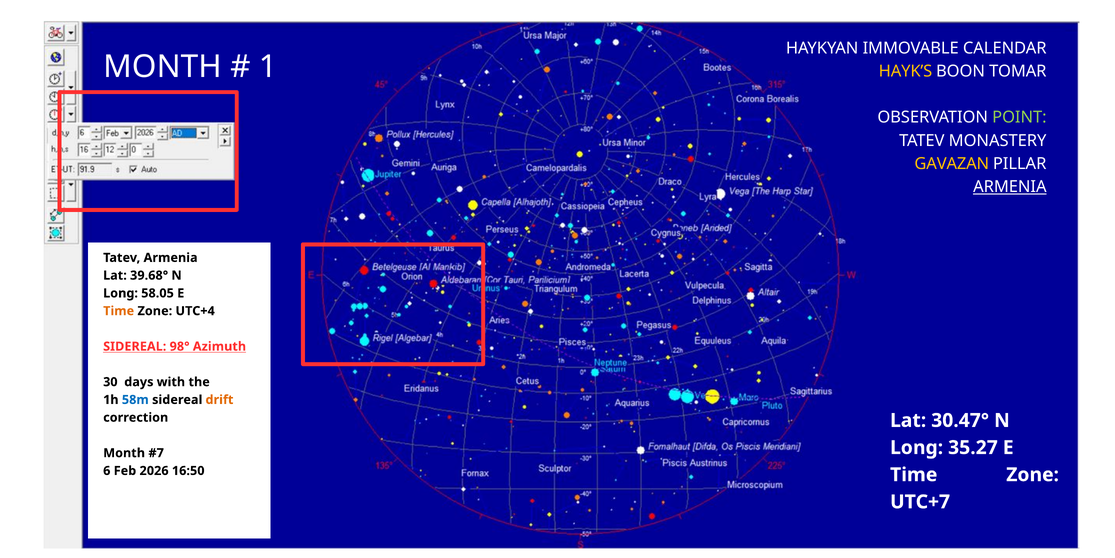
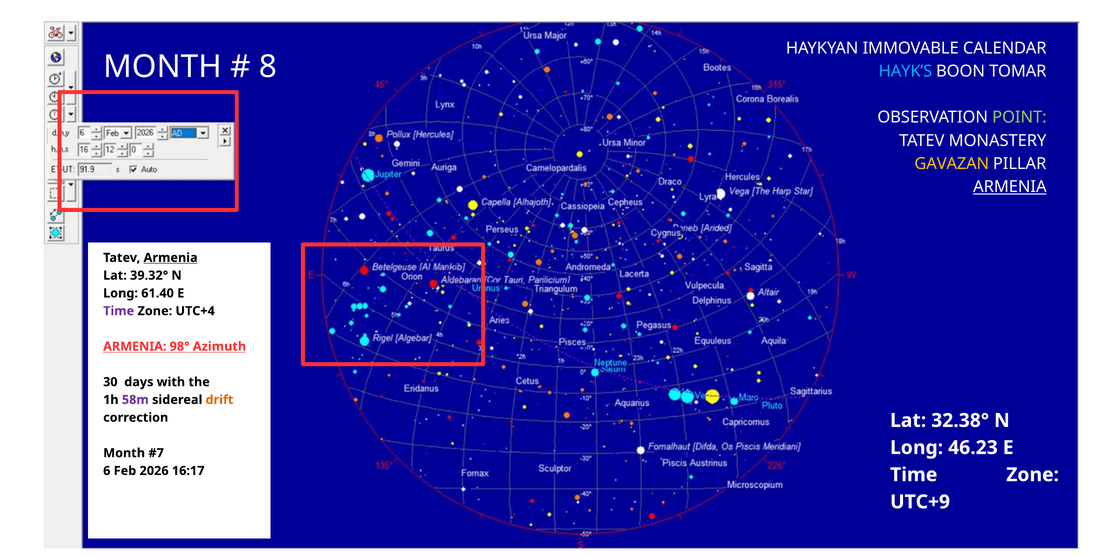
1: 1 -> 8
HAYK’S colour: yellow -> light blue
Armenia at (171, 257) underline: none -> present
39.68°: 39.68° -> 39.32°
58.05: 58.05 -> 61.40
Time at (119, 311) colour: orange -> purple
SIDEREAL at (135, 346): SIDEREAL -> ARMENIA
58m colour: blue -> purple
30.47°: 30.47° -> 32.38°
35.27: 35.27 -> 46.23
16:50: 16:50 -> 16:17
UTC+7: UTC+7 -> UTC+9
